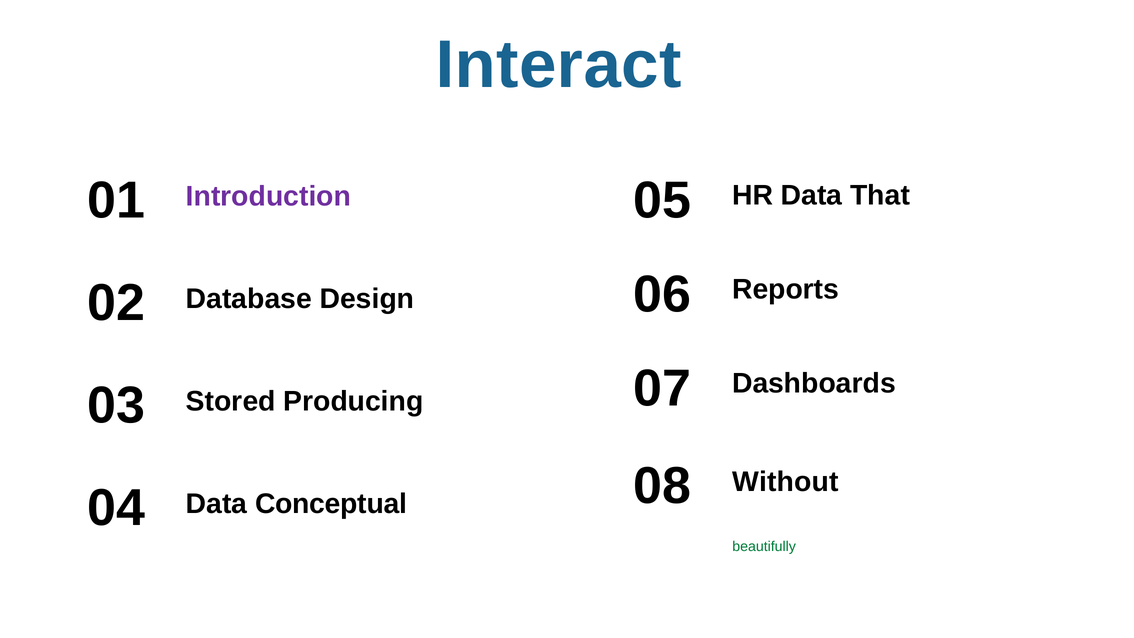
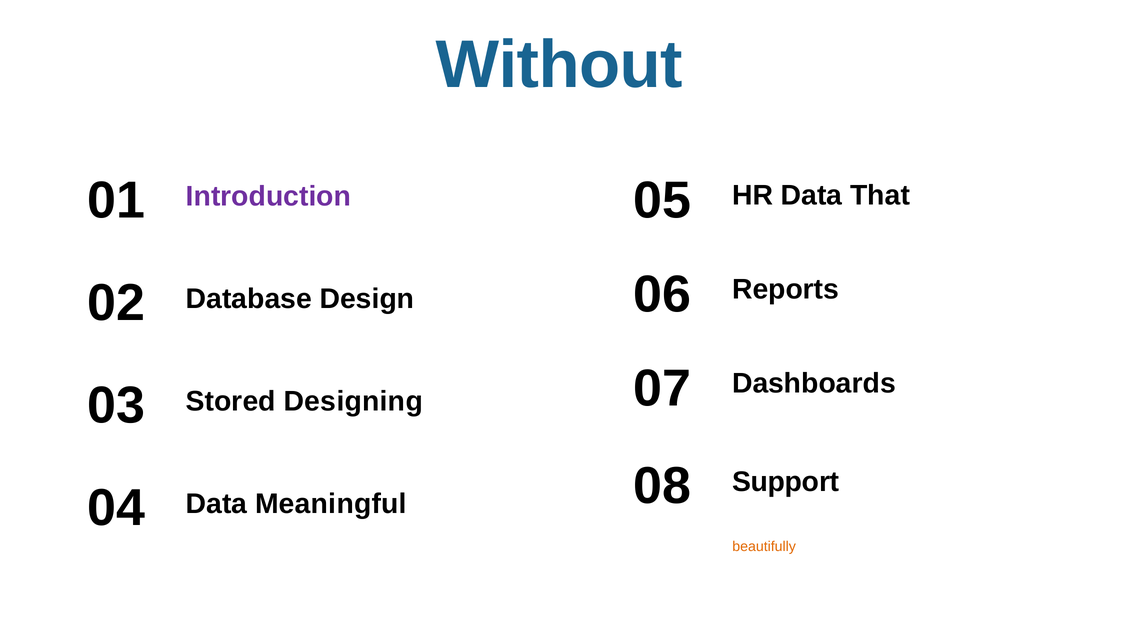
Interact: Interact -> Without
Producing: Producing -> Designing
Without: Without -> Support
Conceptual: Conceptual -> Meaningful
beautifully at (764, 546) colour: green -> orange
